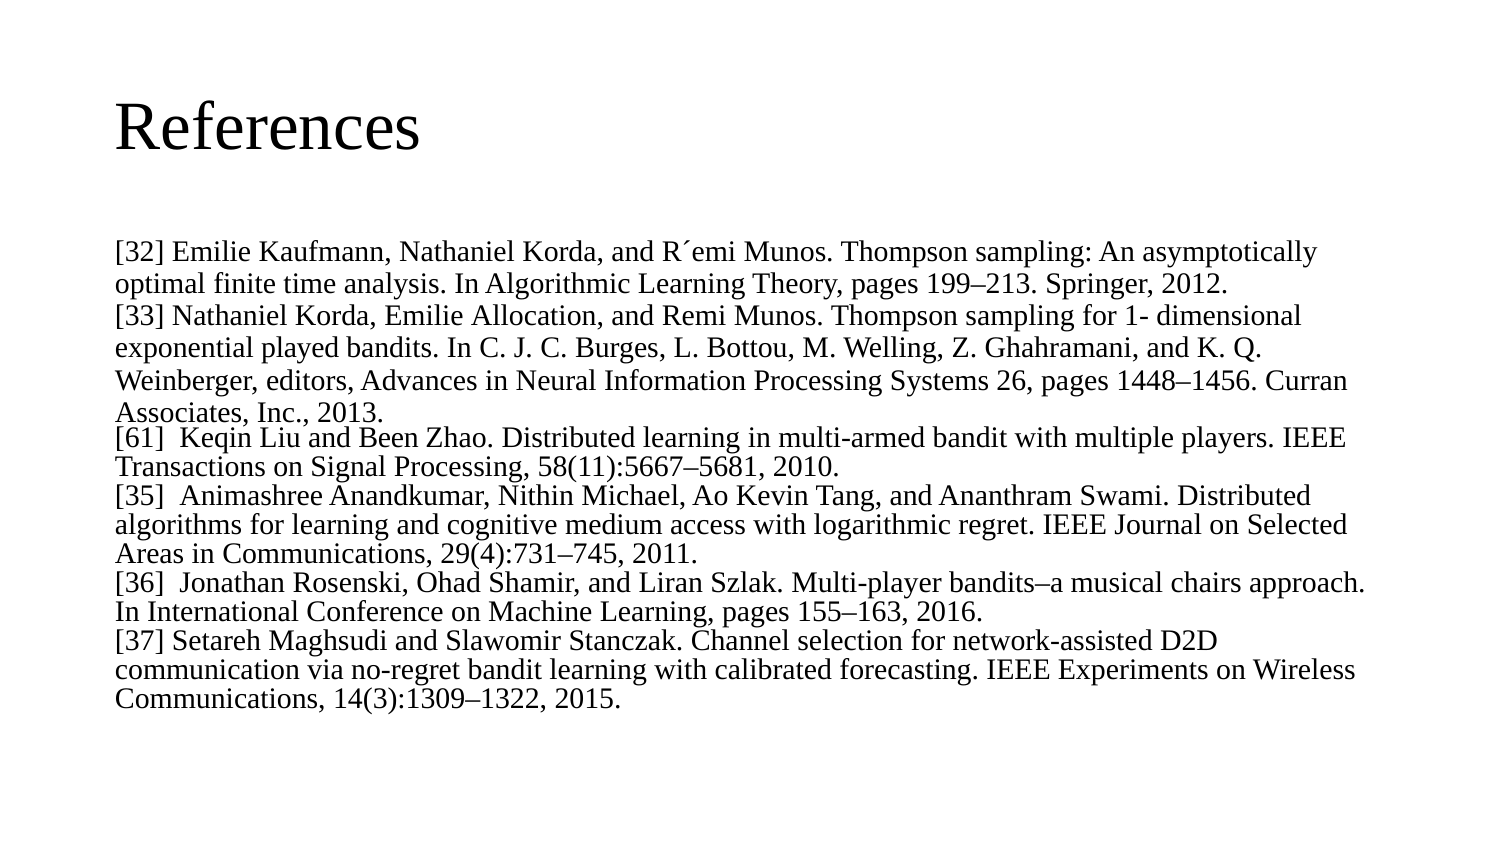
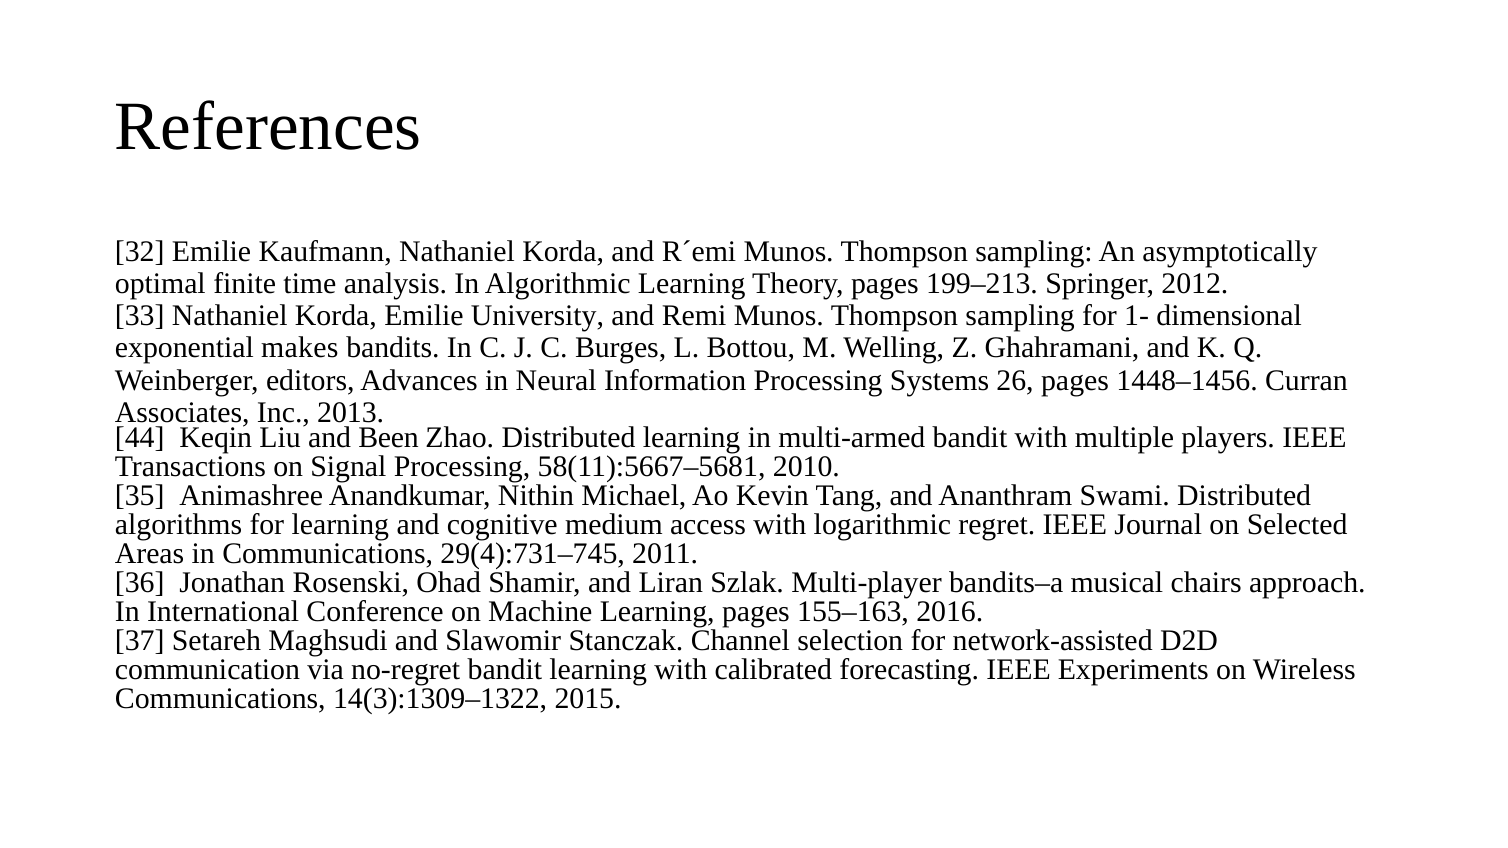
Allocation: Allocation -> University
played: played -> makes
61: 61 -> 44
